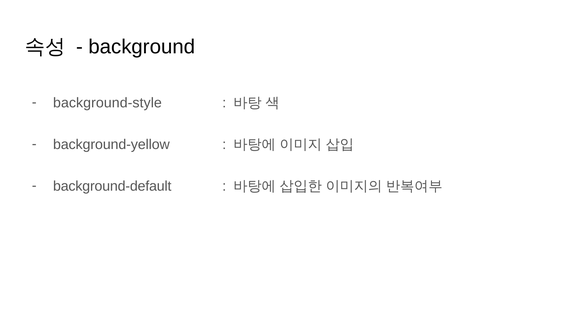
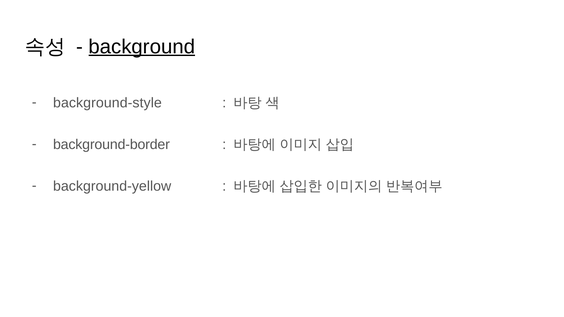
background underline: none -> present
background-yellow: background-yellow -> background-border
background-default: background-default -> background-yellow
